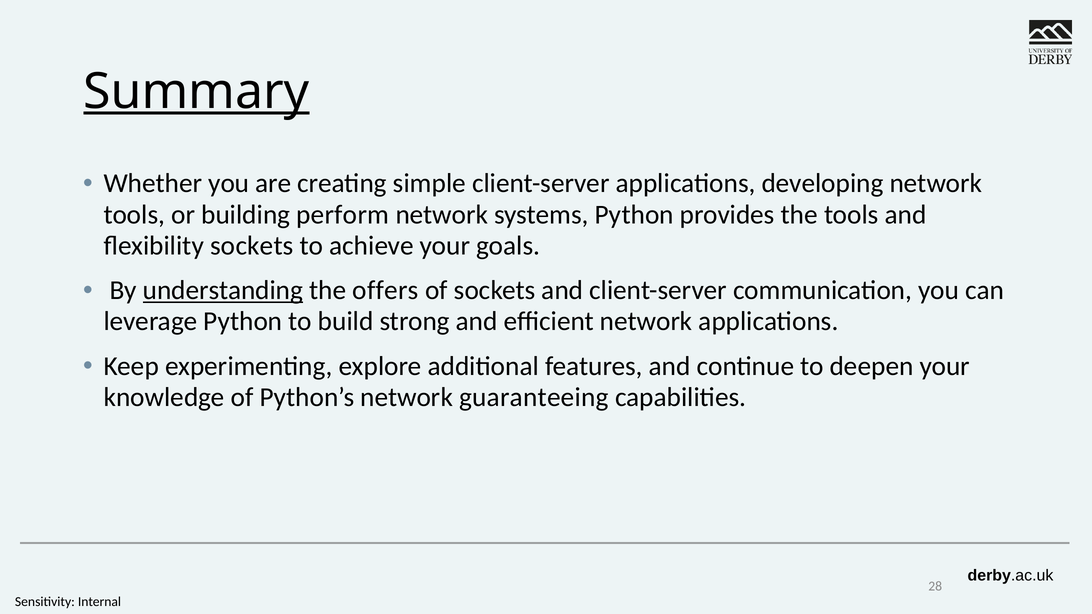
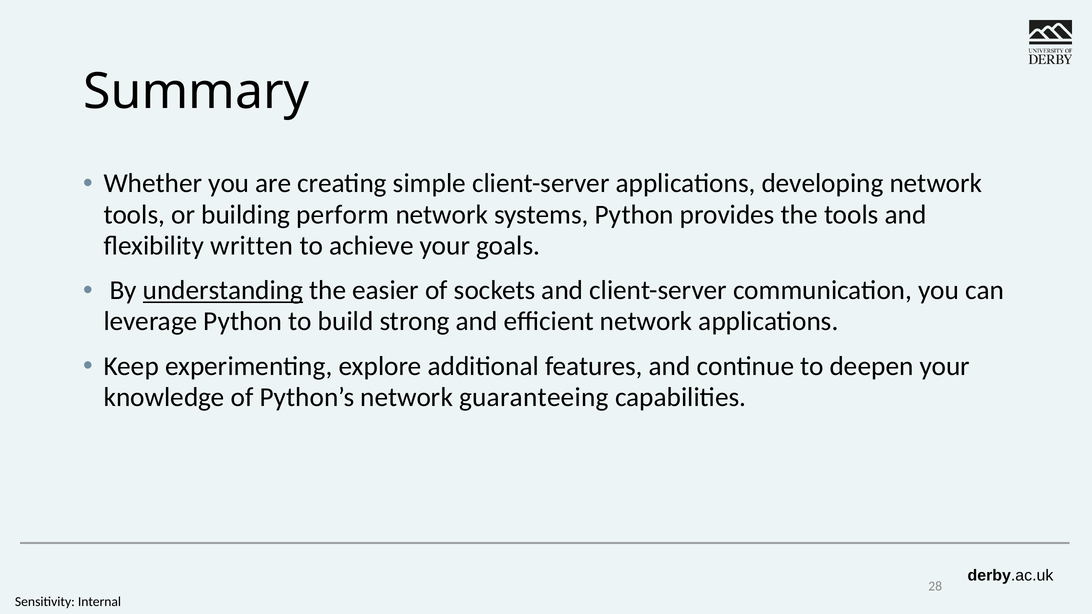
Summary underline: present -> none
flexibility sockets: sockets -> written
offers: offers -> easier
